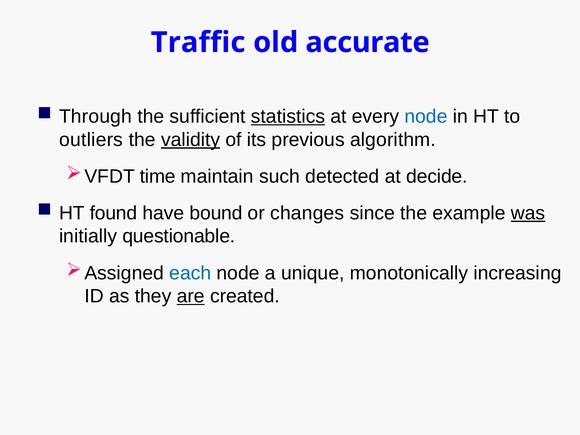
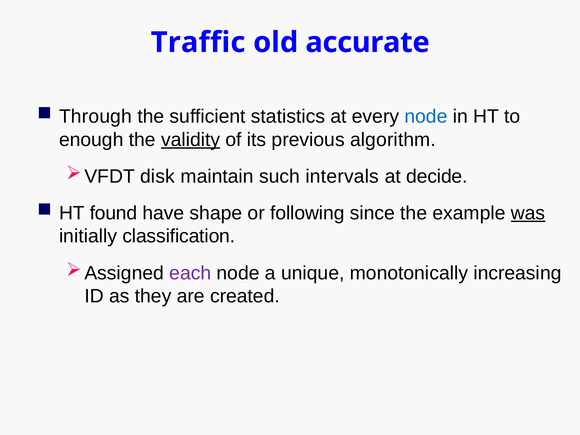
statistics underline: present -> none
outliers: outliers -> enough
time: time -> disk
detected: detected -> intervals
bound: bound -> shape
changes: changes -> following
questionable: questionable -> classification
each colour: blue -> purple
are underline: present -> none
